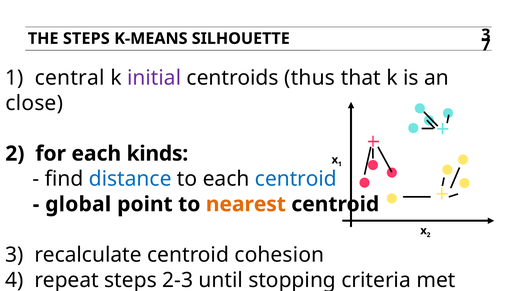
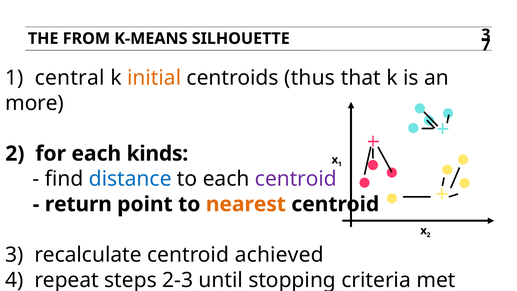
THE STEPS: STEPS -> FROM
initial colour: purple -> orange
close: close -> more
centroid at (296, 179) colour: blue -> purple
global: global -> return
cohesion: cohesion -> achieved
